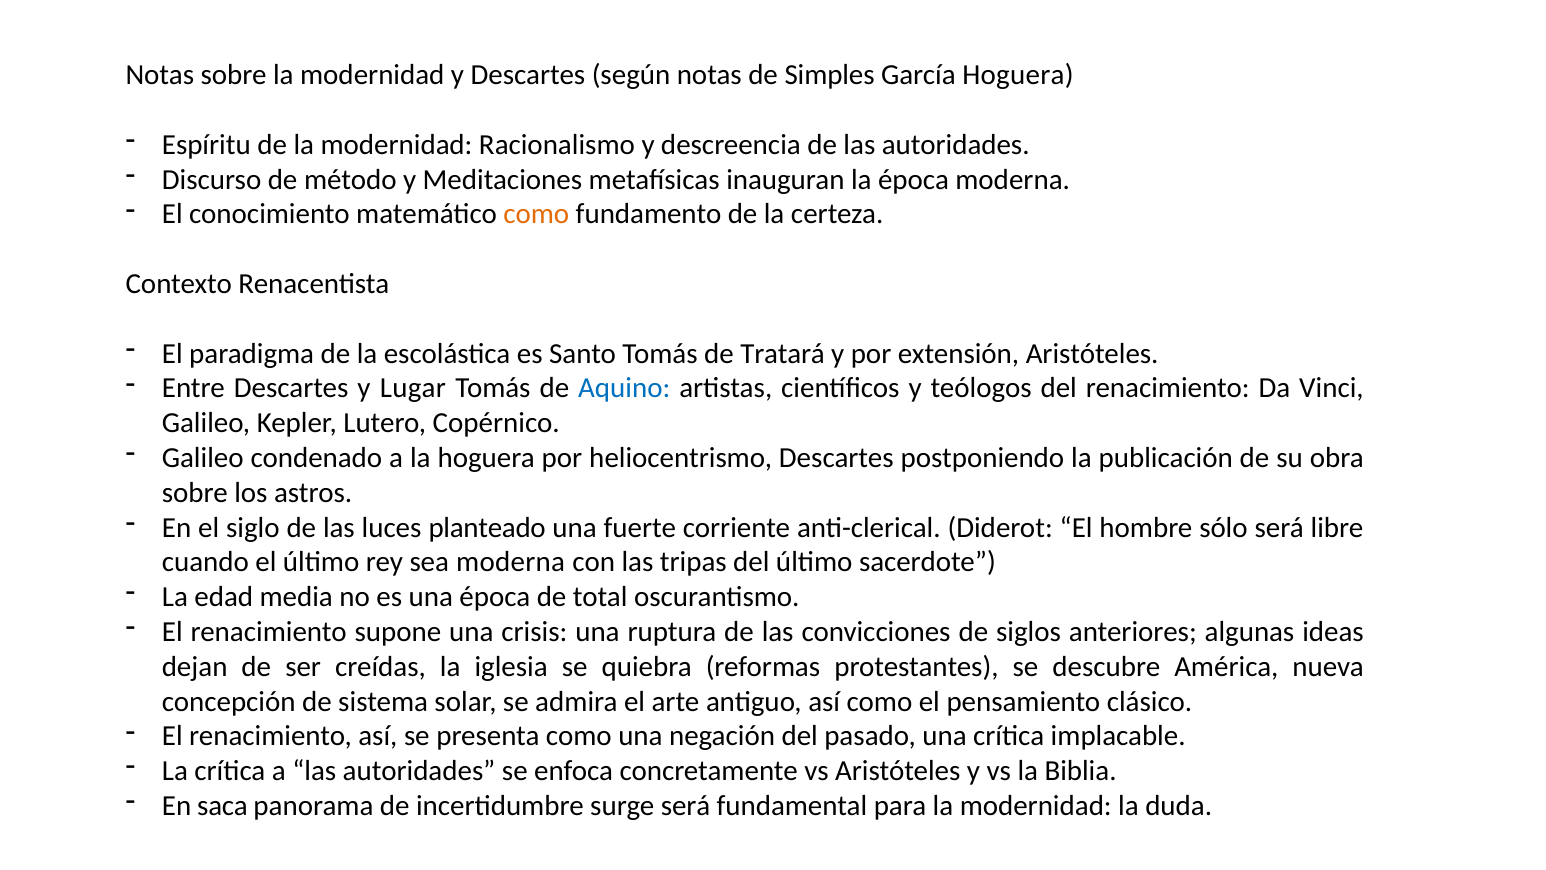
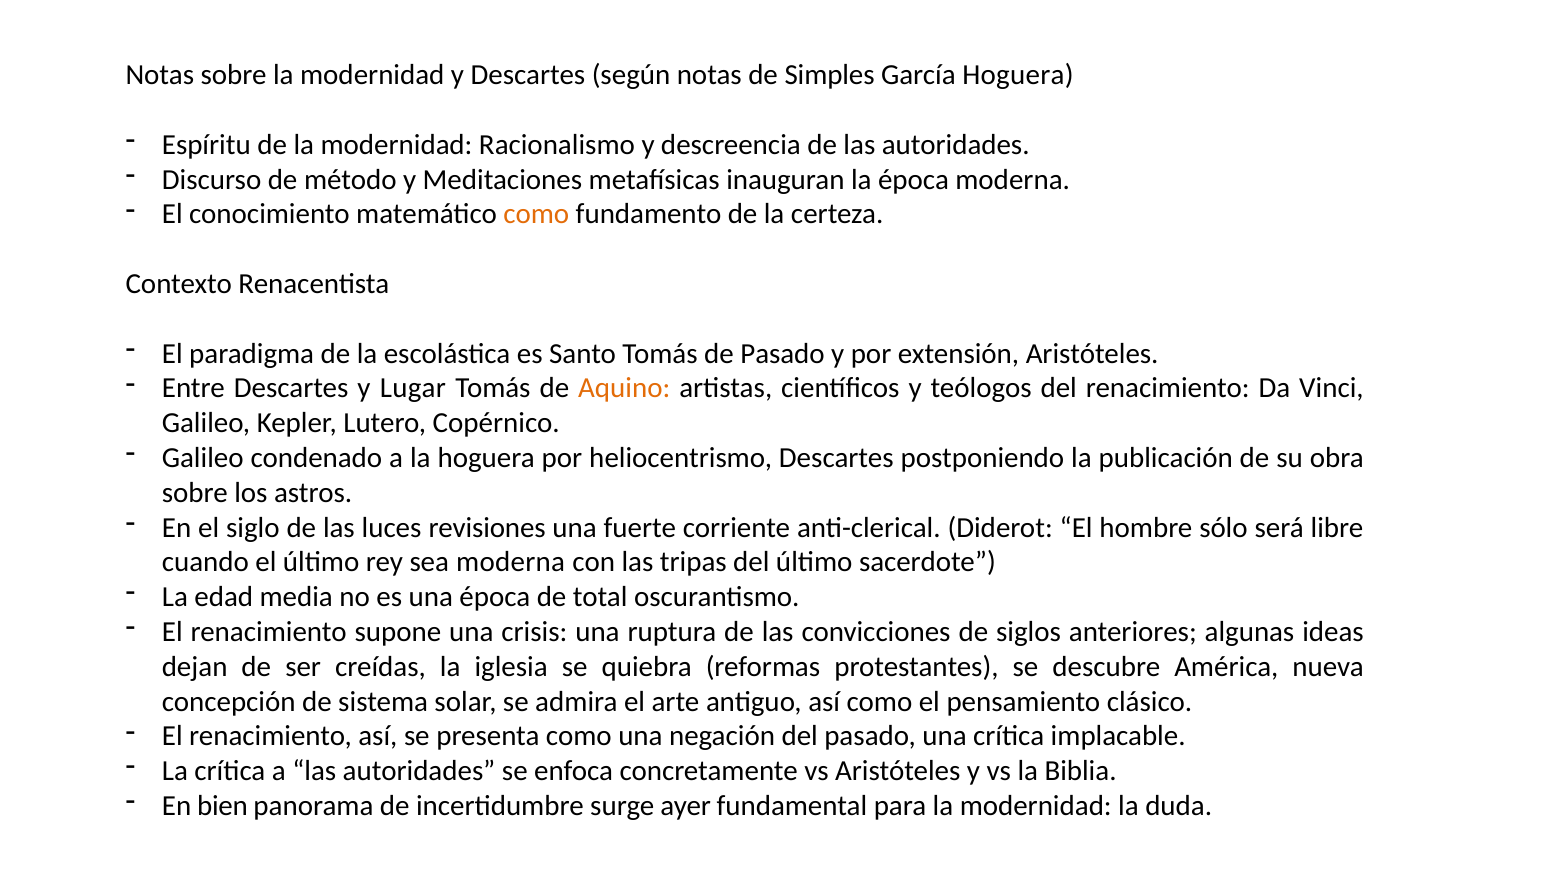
de Tratará: Tratará -> Pasado
Aquino colour: blue -> orange
planteado: planteado -> revisiones
saca: saca -> bien
surge será: será -> ayer
